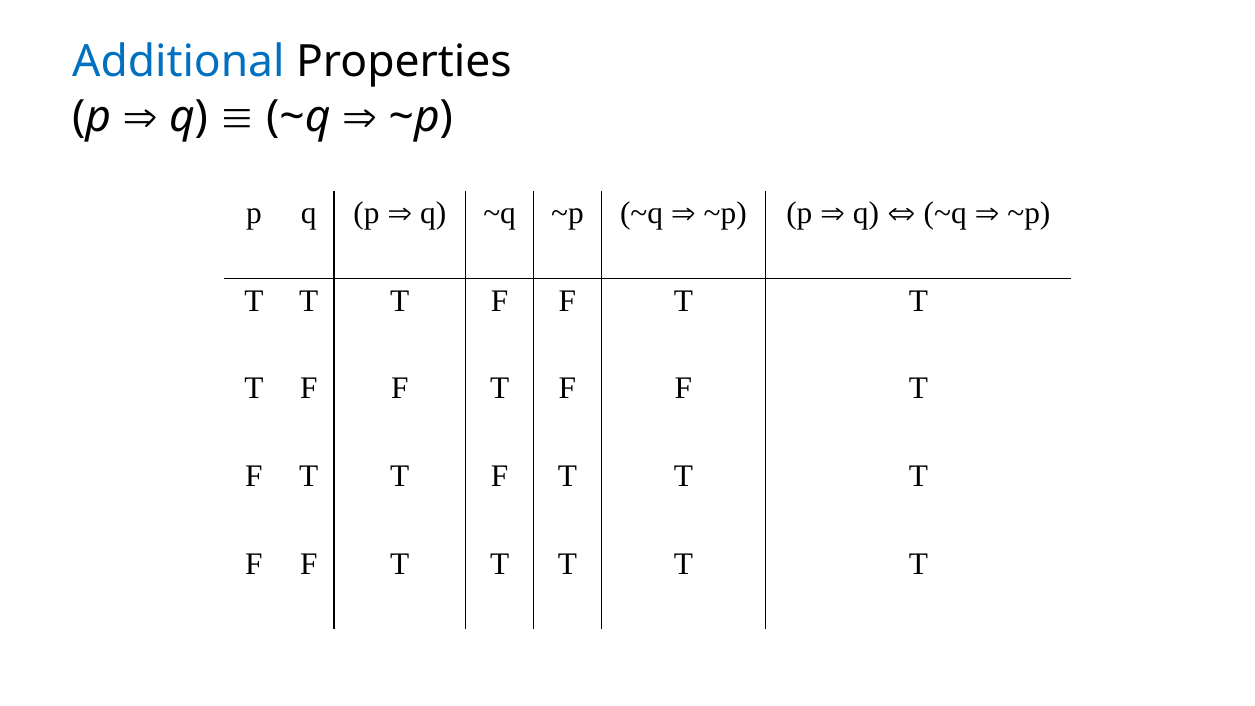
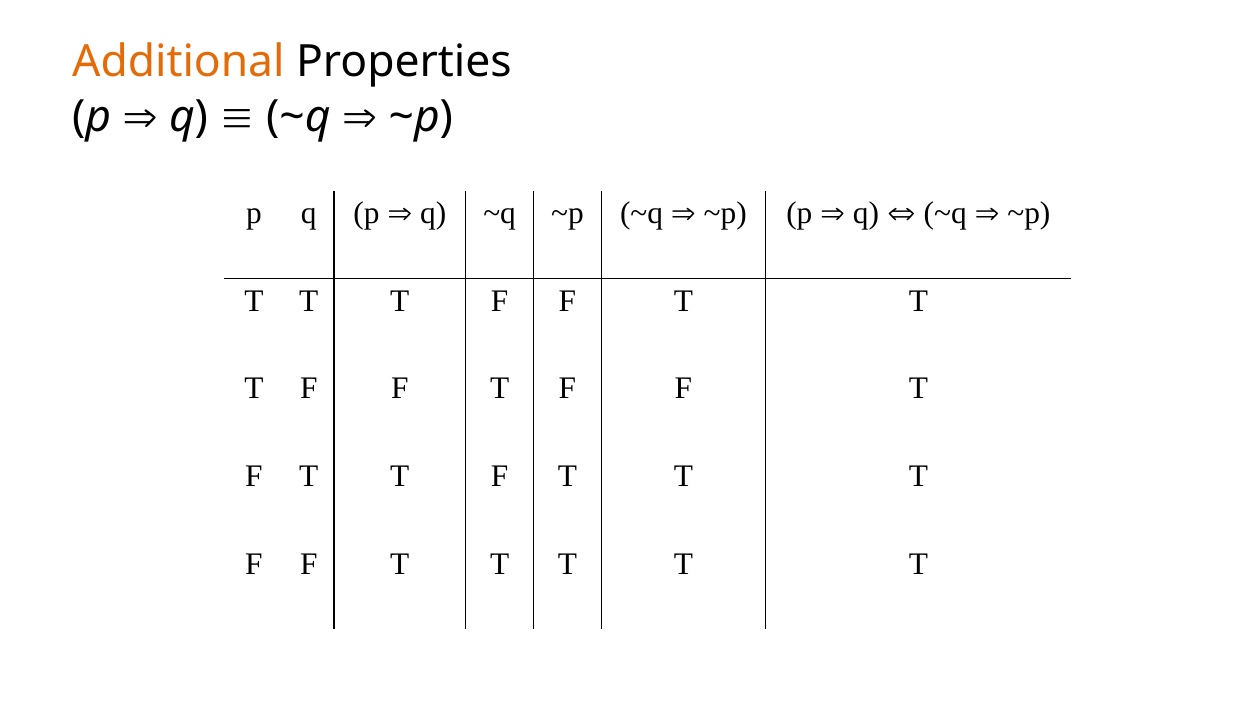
Additional colour: blue -> orange
